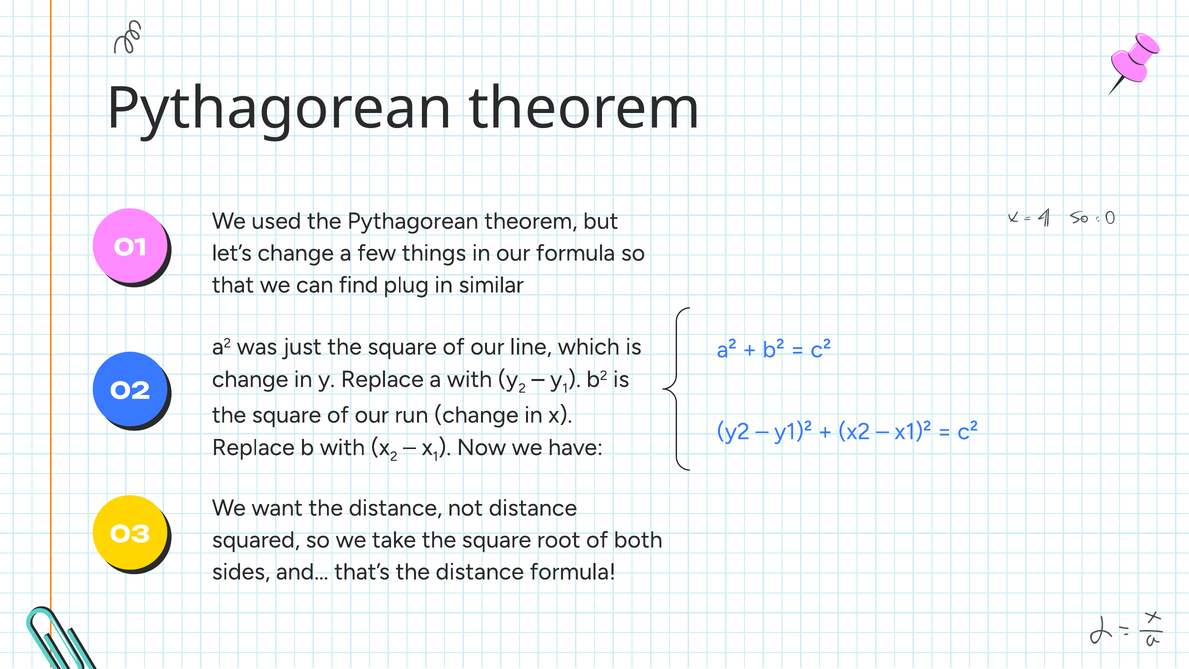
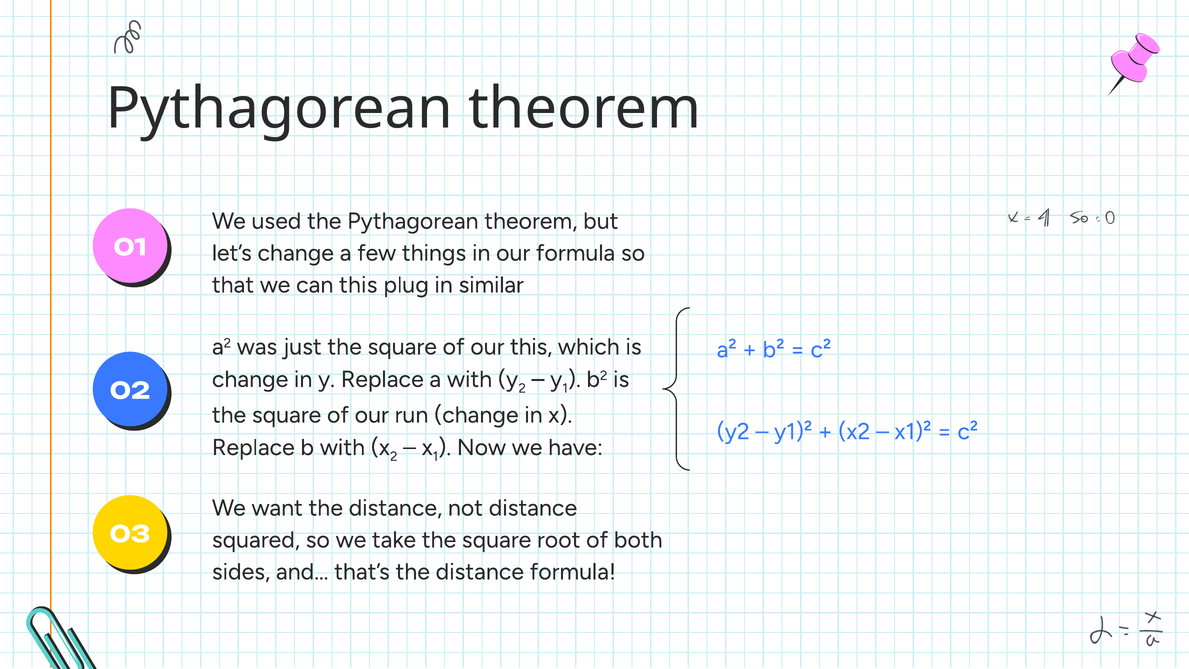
can find: find -> this
our line: line -> this
